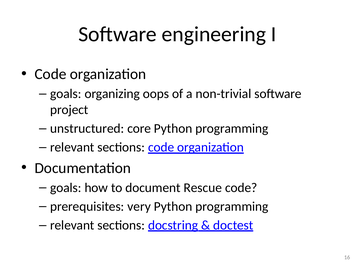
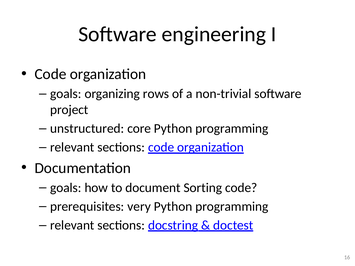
oops: oops -> rows
Rescue: Rescue -> Sorting
